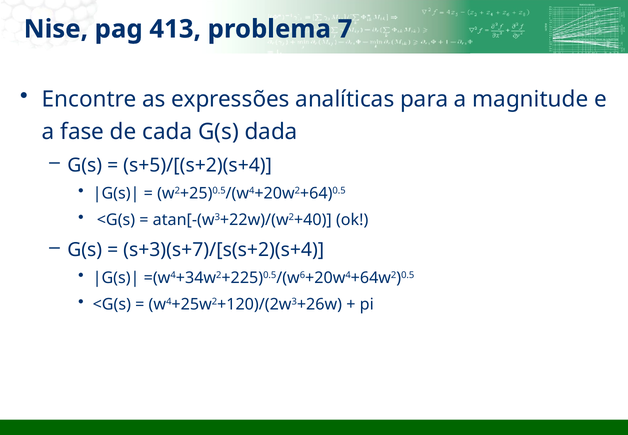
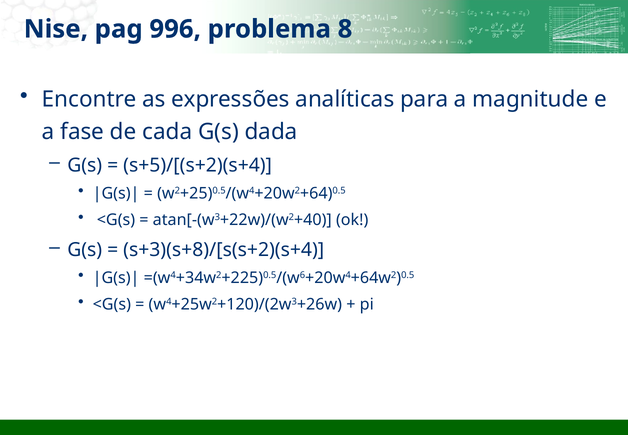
413: 413 -> 996
7: 7 -> 8
s+3)(s+7)/[s(s+2)(s+4: s+3)(s+7)/[s(s+2)(s+4 -> s+3)(s+8)/[s(s+2)(s+4
